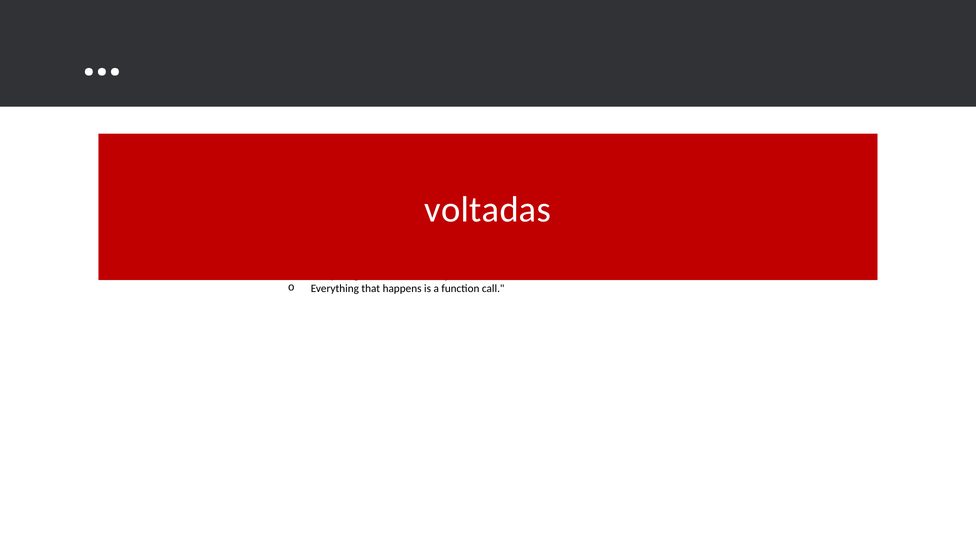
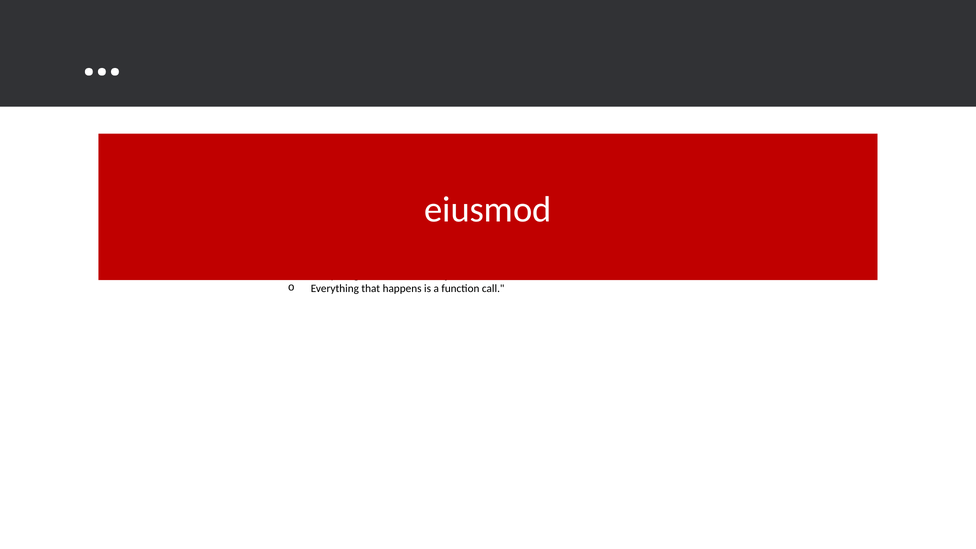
voltadas: voltadas -> eiusmod
